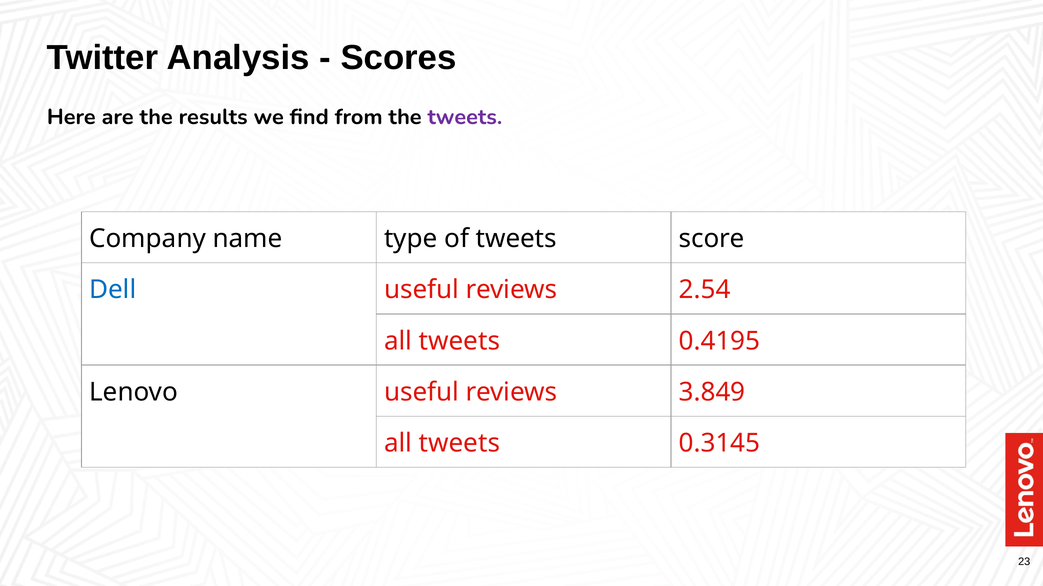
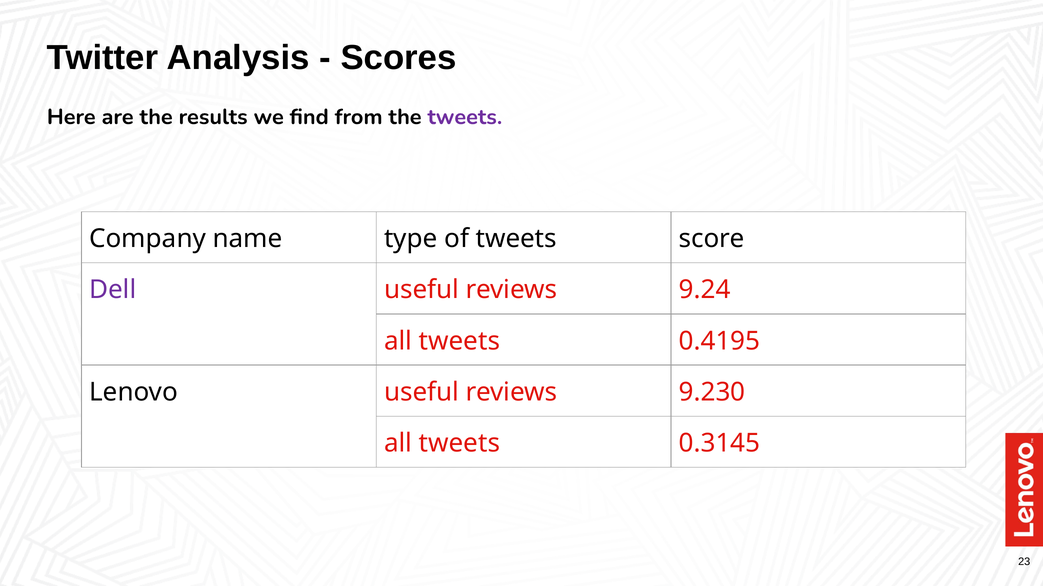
Dell colour: blue -> purple
2.54: 2.54 -> 9.24
3.849: 3.849 -> 9.230
